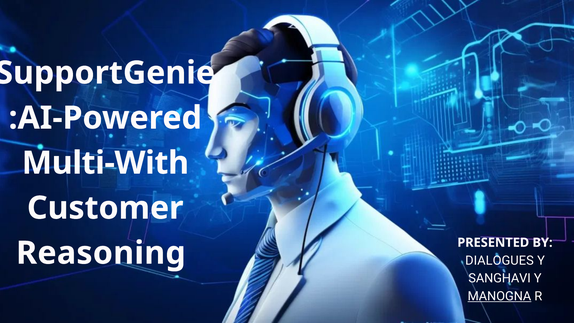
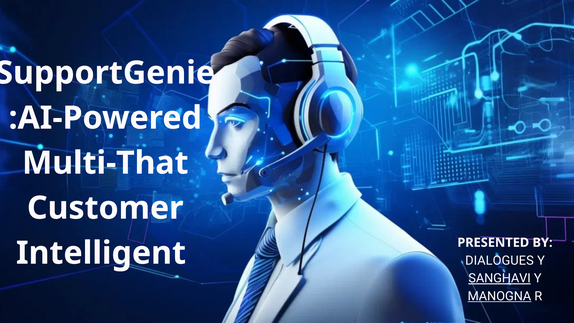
Multi-With: Multi-With -> Multi-That
Reasoning: Reasoning -> Intelligent
SANGHAVI underline: none -> present
